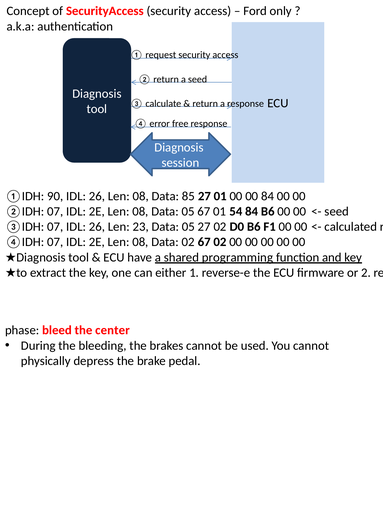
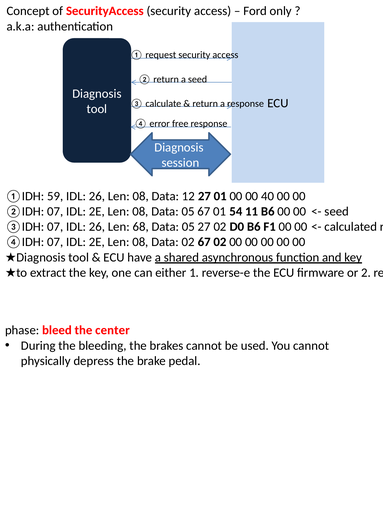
90: 90 -> 59
85: 85 -> 12
00 84: 84 -> 40
54 84: 84 -> 11
23: 23 -> 68
programming: programming -> asynchronous
